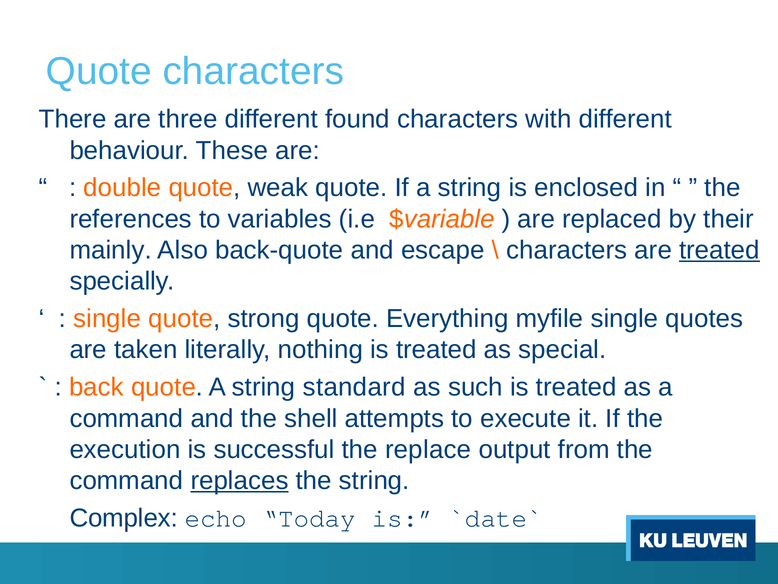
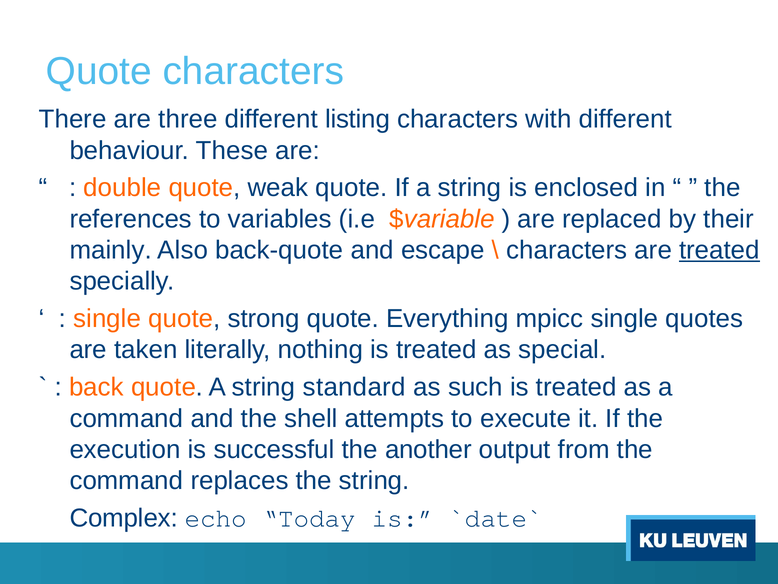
found: found -> listing
myfile: myfile -> mpicc
replace: replace -> another
replaces underline: present -> none
